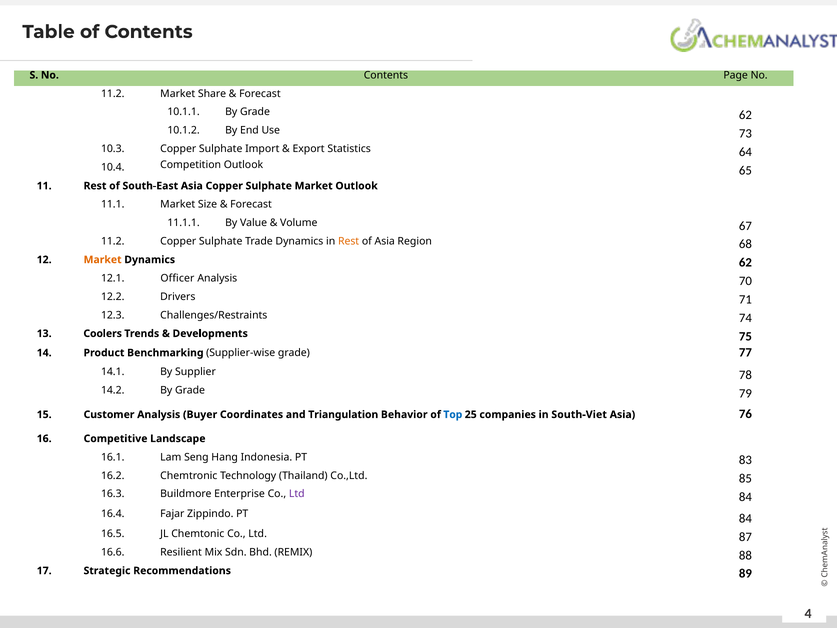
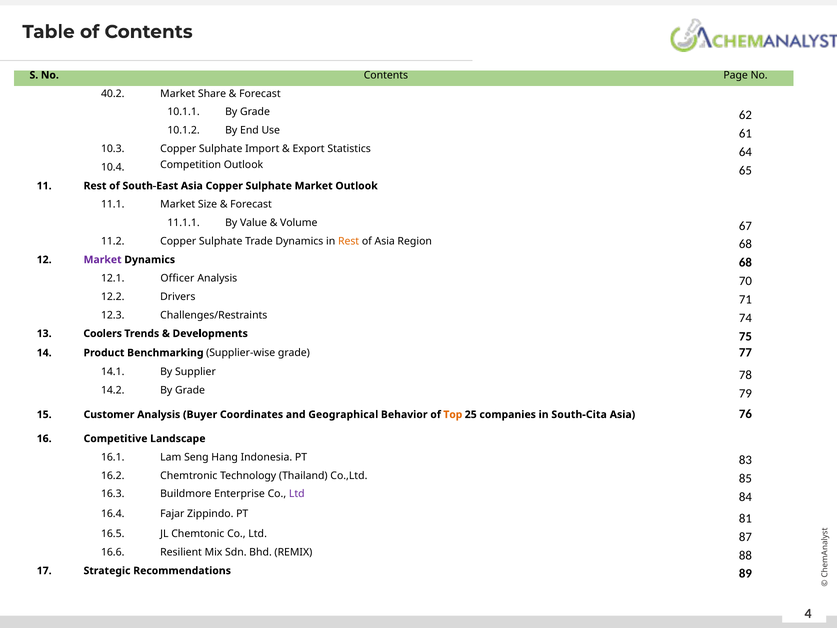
11.2 at (113, 94): 11.2 -> 40.2
73: 73 -> 61
Market at (103, 260) colour: orange -> purple
Dynamics 62: 62 -> 68
Triangulation: Triangulation -> Geographical
Top colour: blue -> orange
South-Viet: South-Viet -> South-Cita
PT 84: 84 -> 81
